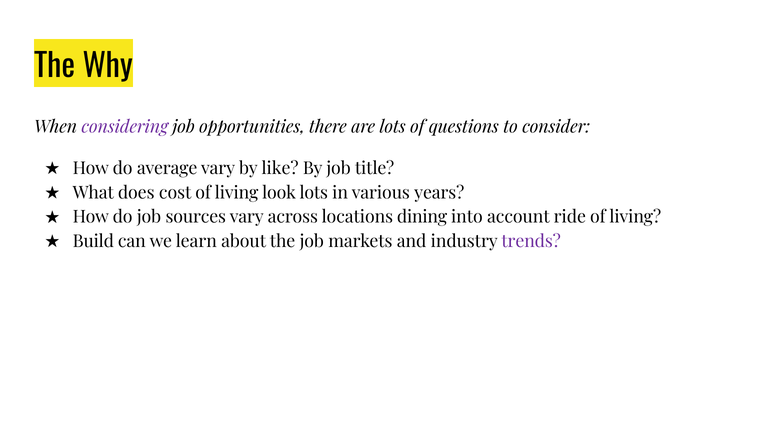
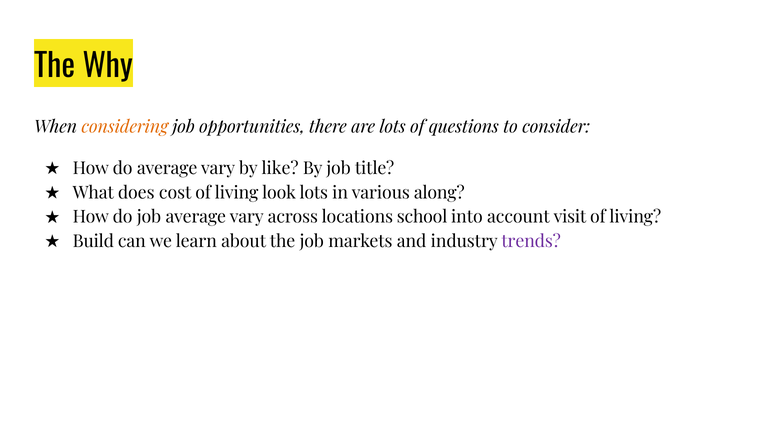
considering colour: purple -> orange
years: years -> along
job sources: sources -> average
dining: dining -> school
ride: ride -> visit
